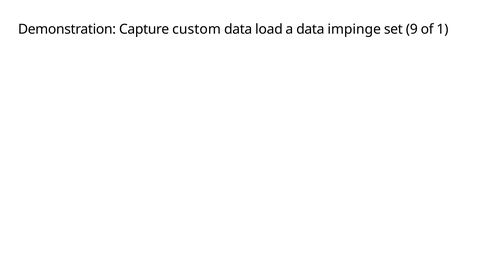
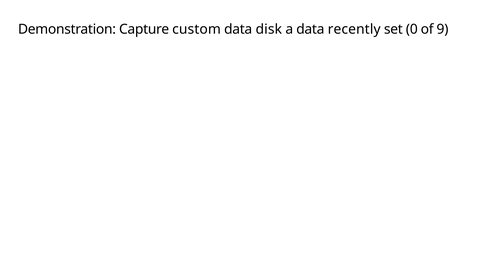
load: load -> disk
impinge: impinge -> recently
9: 9 -> 0
1: 1 -> 9
